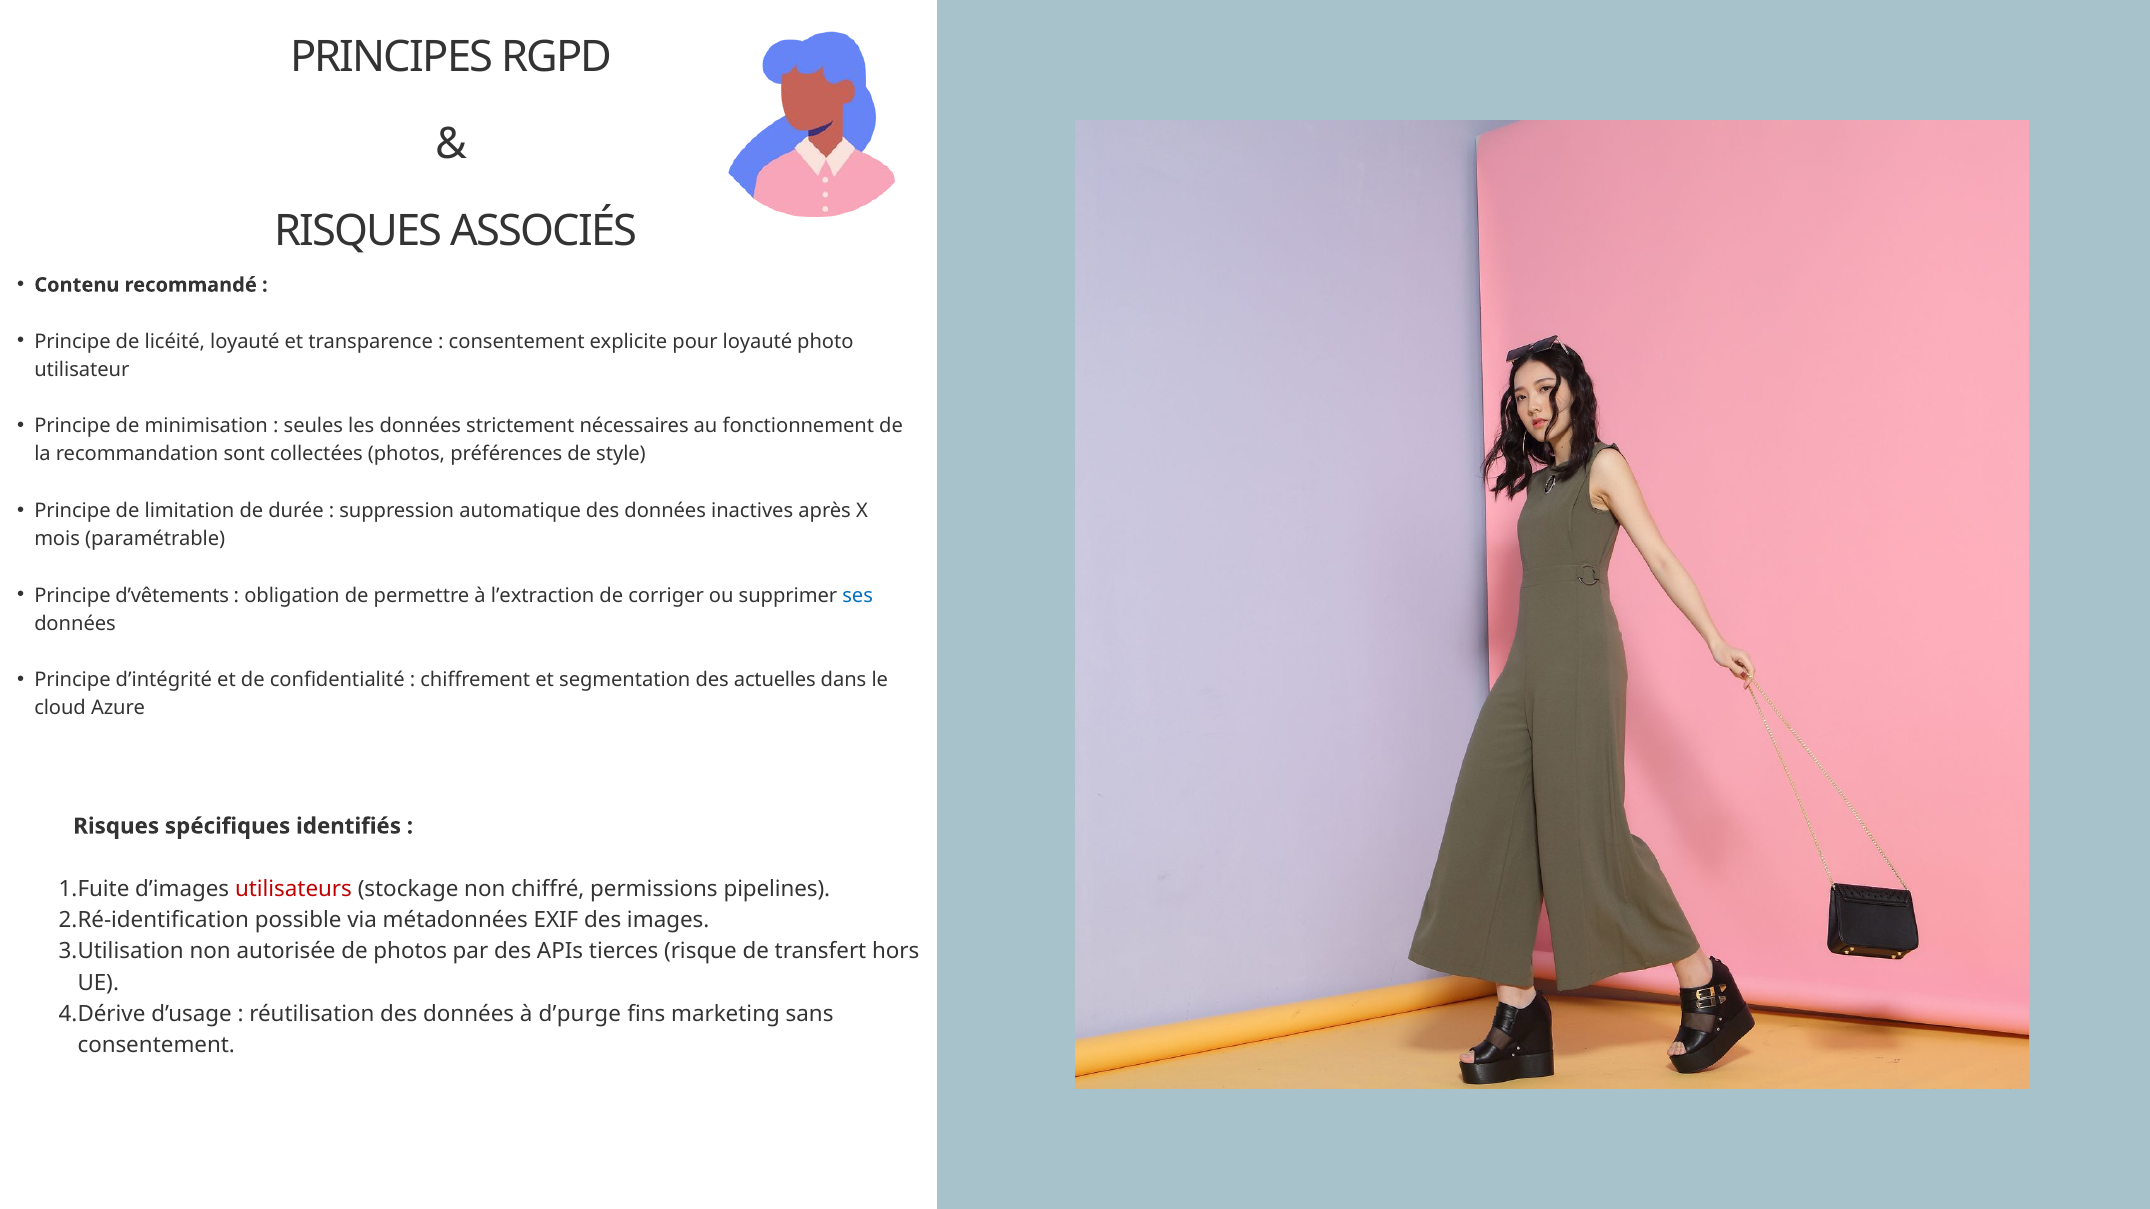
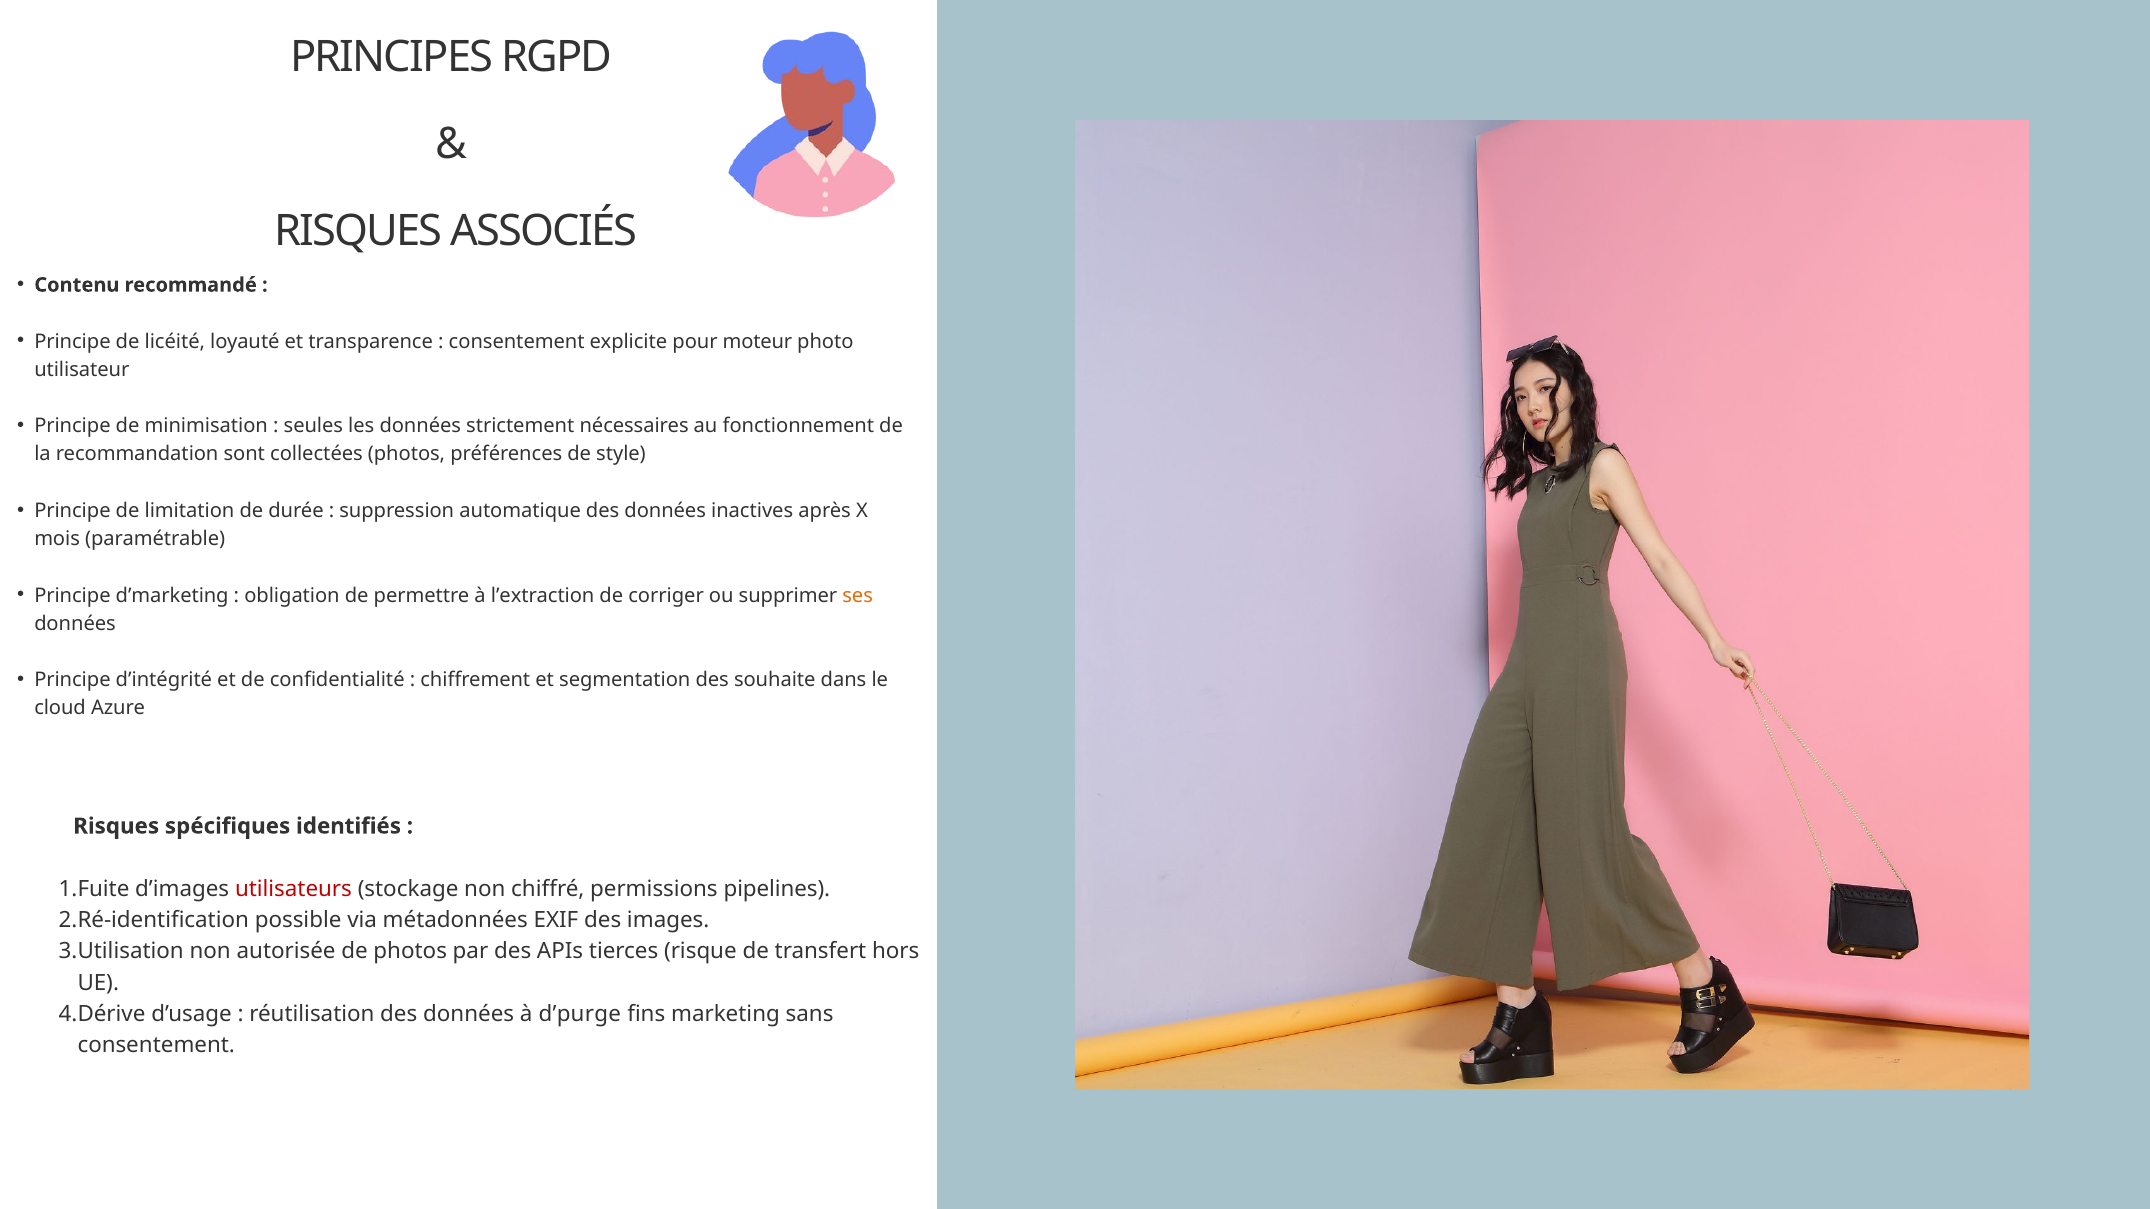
pour loyauté: loyauté -> moteur
d’vêtements: d’vêtements -> d’marketing
ses colour: blue -> orange
actuelles: actuelles -> souhaite
